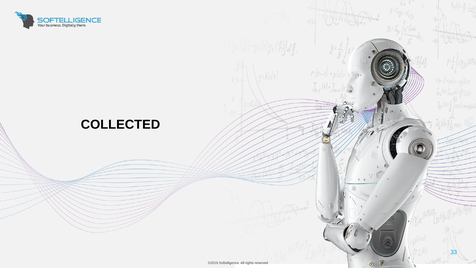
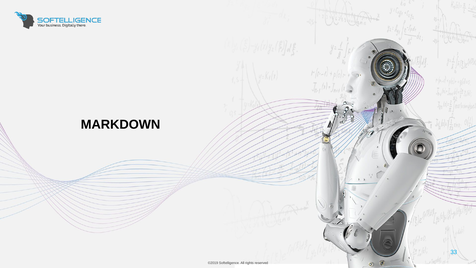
COLLECTED: COLLECTED -> MARKDOWN
